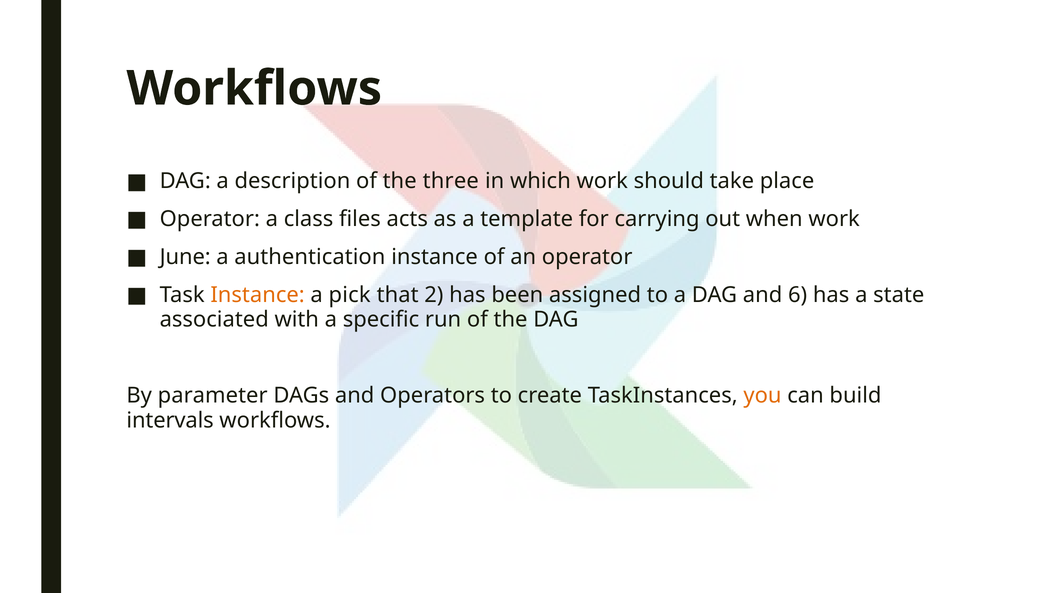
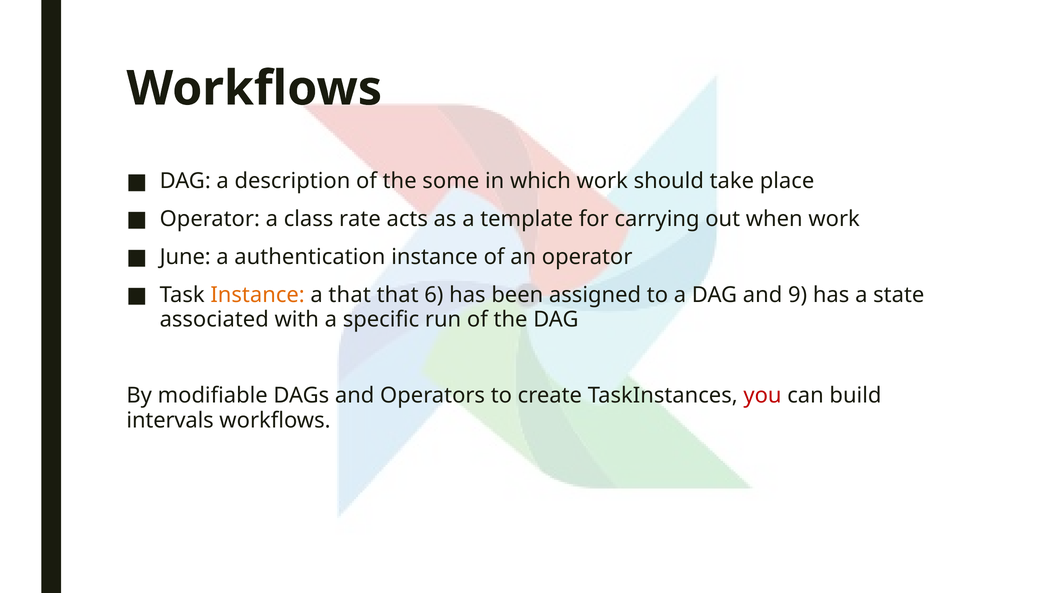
three: three -> some
files: files -> rate
a pick: pick -> that
2: 2 -> 6
6: 6 -> 9
parameter: parameter -> modifiable
you colour: orange -> red
